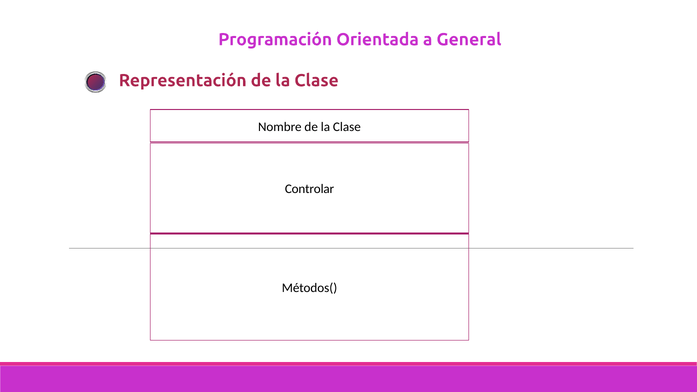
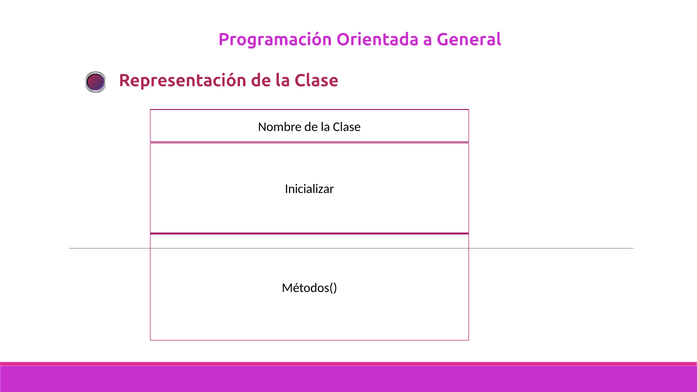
Controlar: Controlar -> Inicializar
